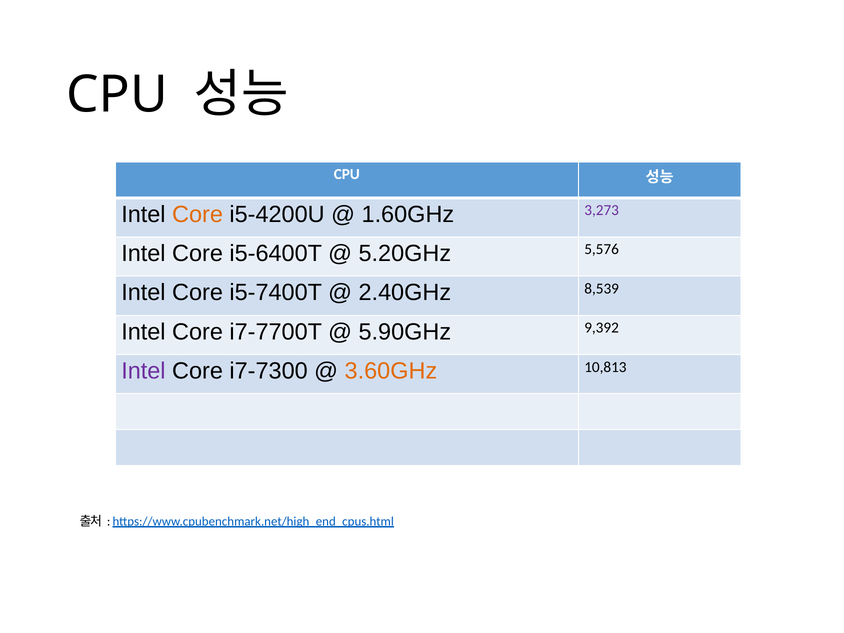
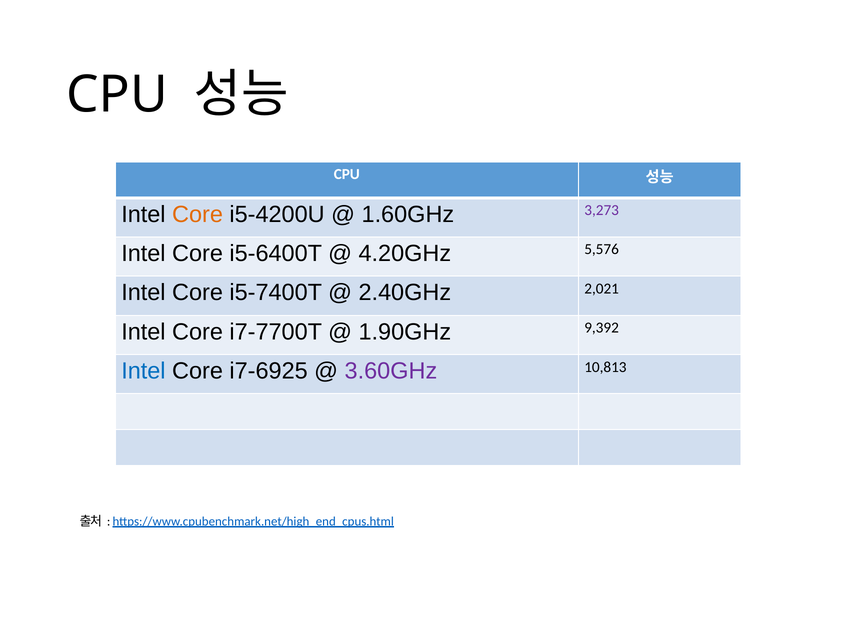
5.20GHz: 5.20GHz -> 4.20GHz
8,539: 8,539 -> 2,021
5.90GHz: 5.90GHz -> 1.90GHz
Intel at (143, 371) colour: purple -> blue
i7-7300: i7-7300 -> i7-6925
3.60GHz colour: orange -> purple
